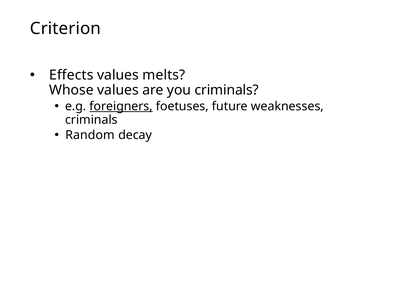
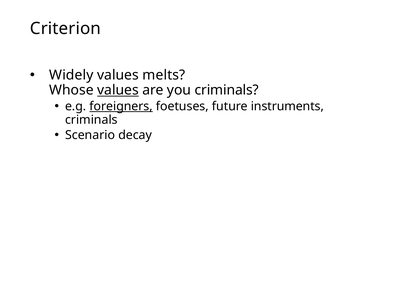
Effects: Effects -> Widely
values at (118, 90) underline: none -> present
weaknesses: weaknesses -> instruments
Random: Random -> Scenario
